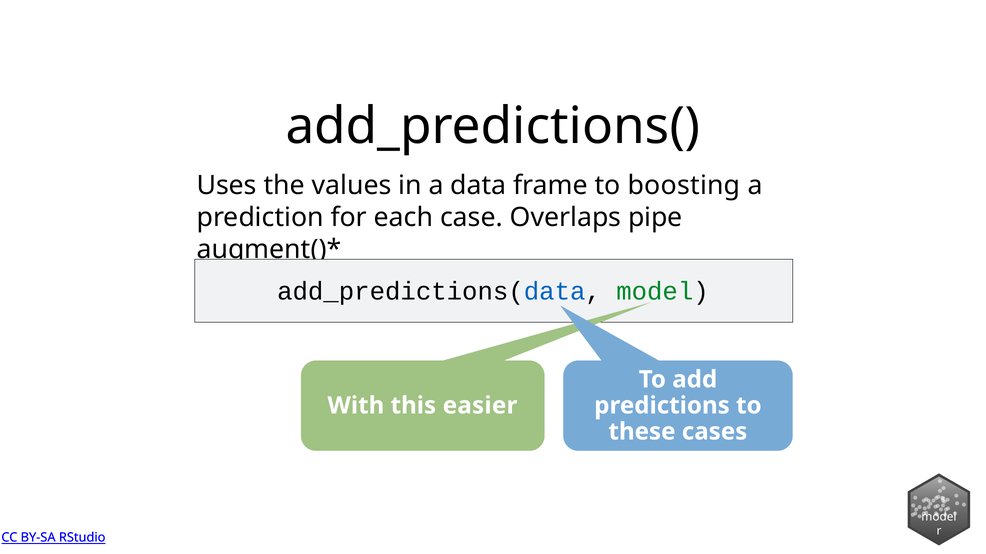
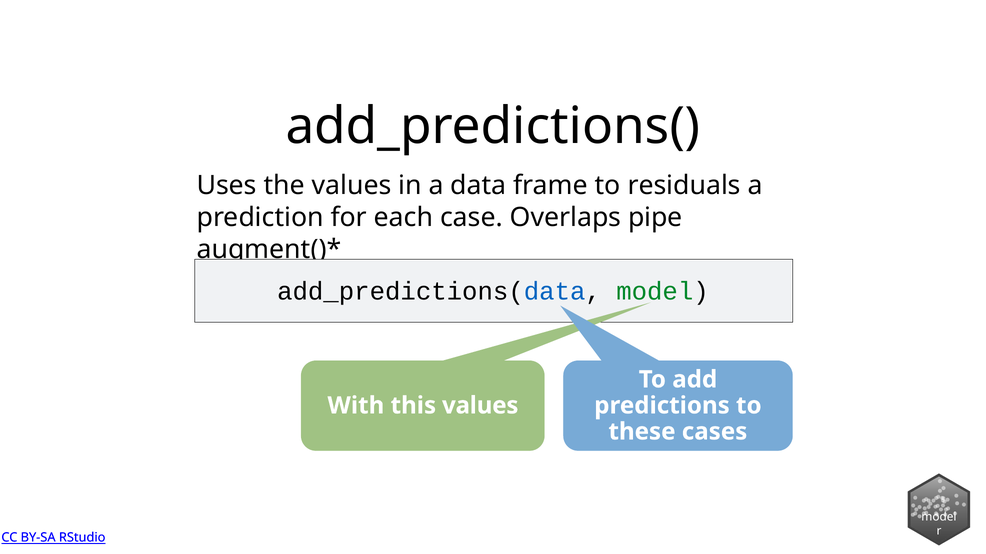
boosting: boosting -> residuals
this easier: easier -> values
